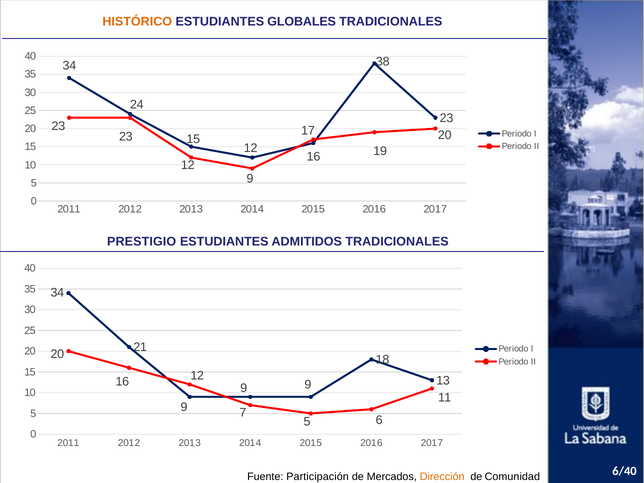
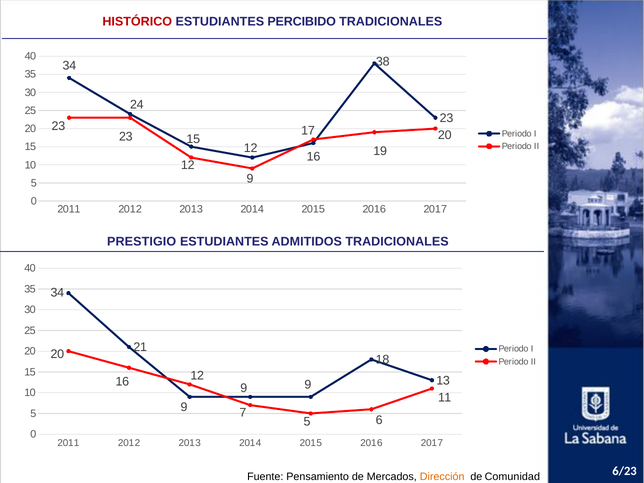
HISTÓRICO colour: orange -> red
GLOBALES: GLOBALES -> PERCIBIDO
6/40: 6/40 -> 6/23
Participación: Participación -> Pensamiento
